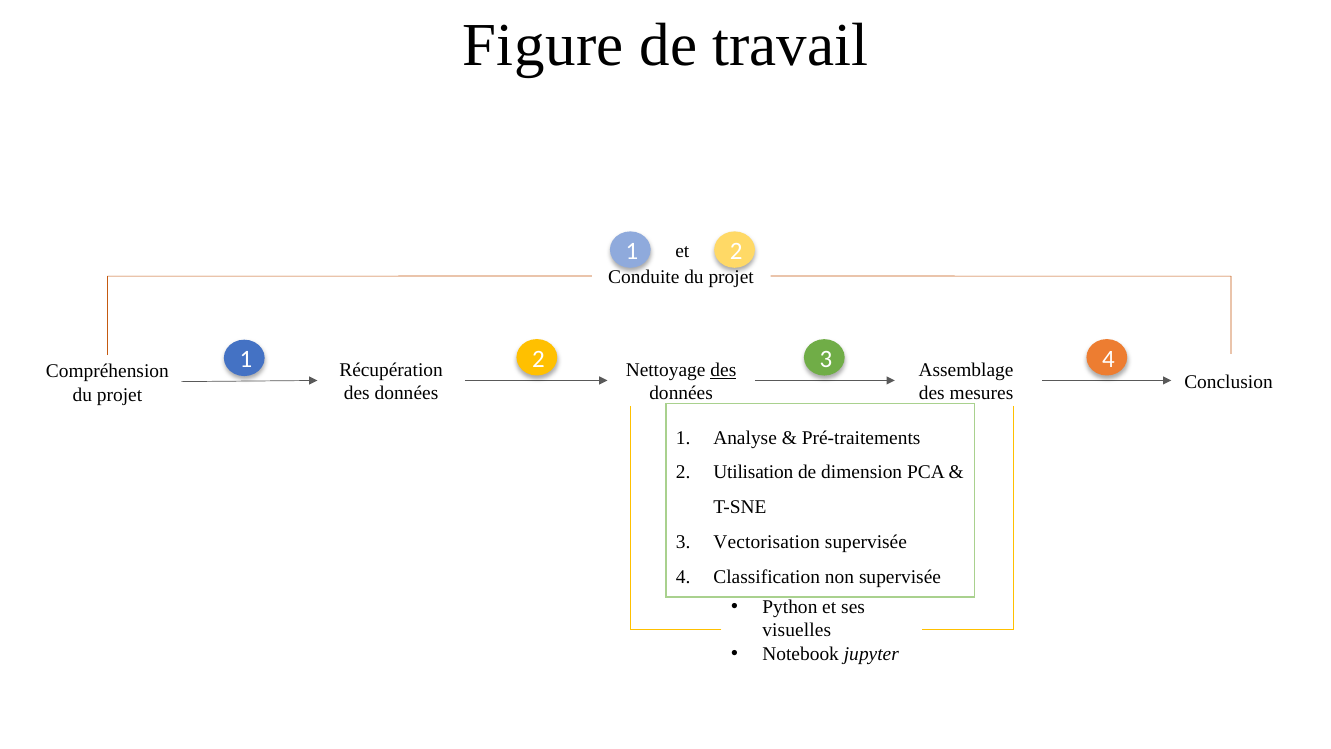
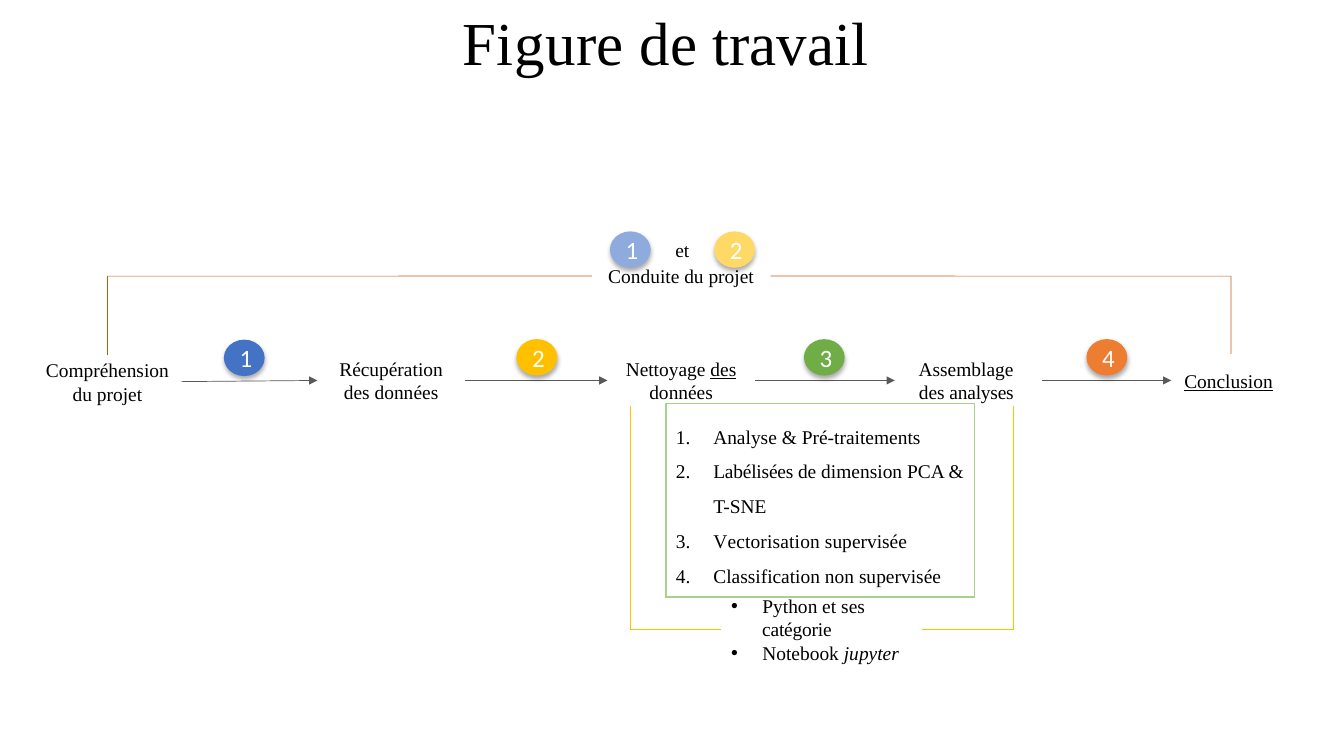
Conclusion underline: none -> present
mesures: mesures -> analyses
Utilisation: Utilisation -> Labélisées
visuelles: visuelles -> catégorie
